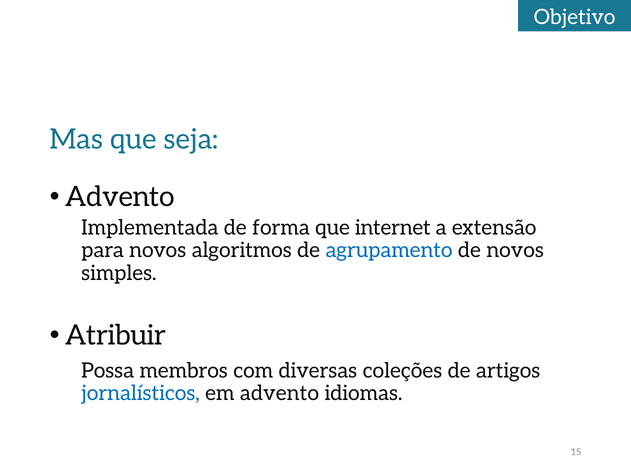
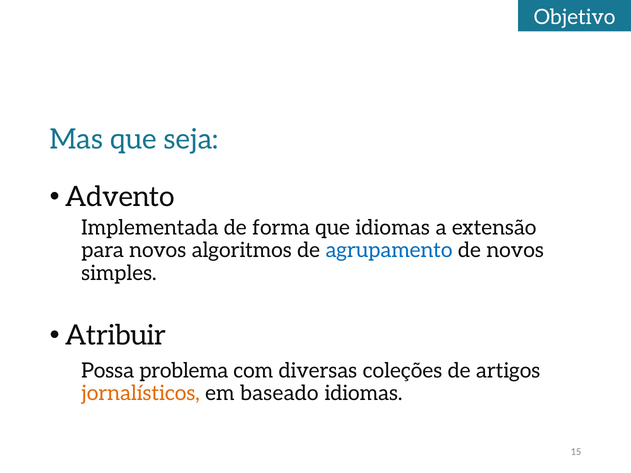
que internet: internet -> idiomas
membros: membros -> problema
jornalísticos colour: blue -> orange
em advento: advento -> baseado
